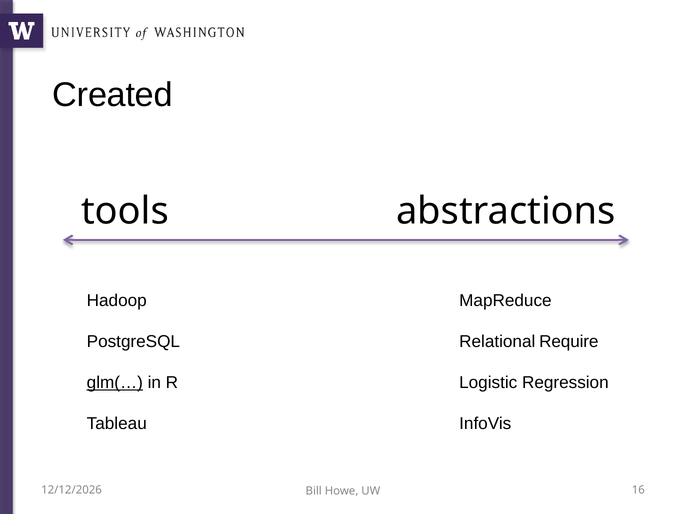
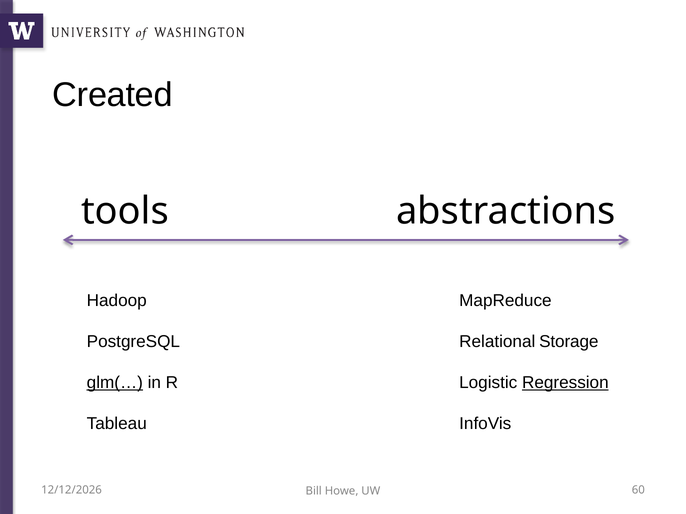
Require: Require -> Storage
Regression underline: none -> present
16: 16 -> 60
